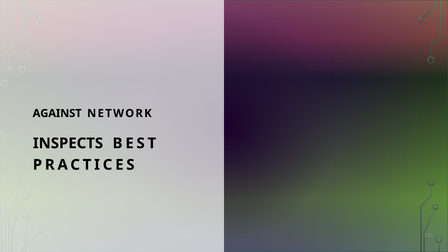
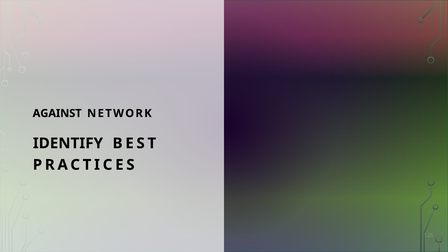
INSPECTS: INSPECTS -> IDENTIFY
